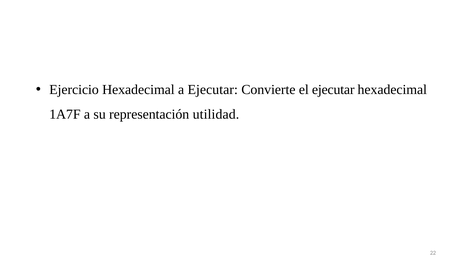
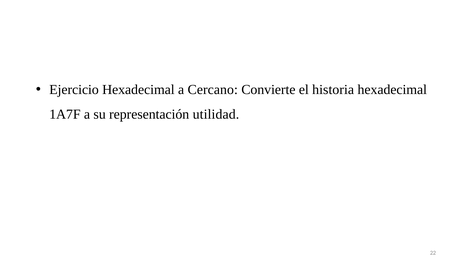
a Ejecutar: Ejecutar -> Cercano
el ejecutar: ejecutar -> historia
